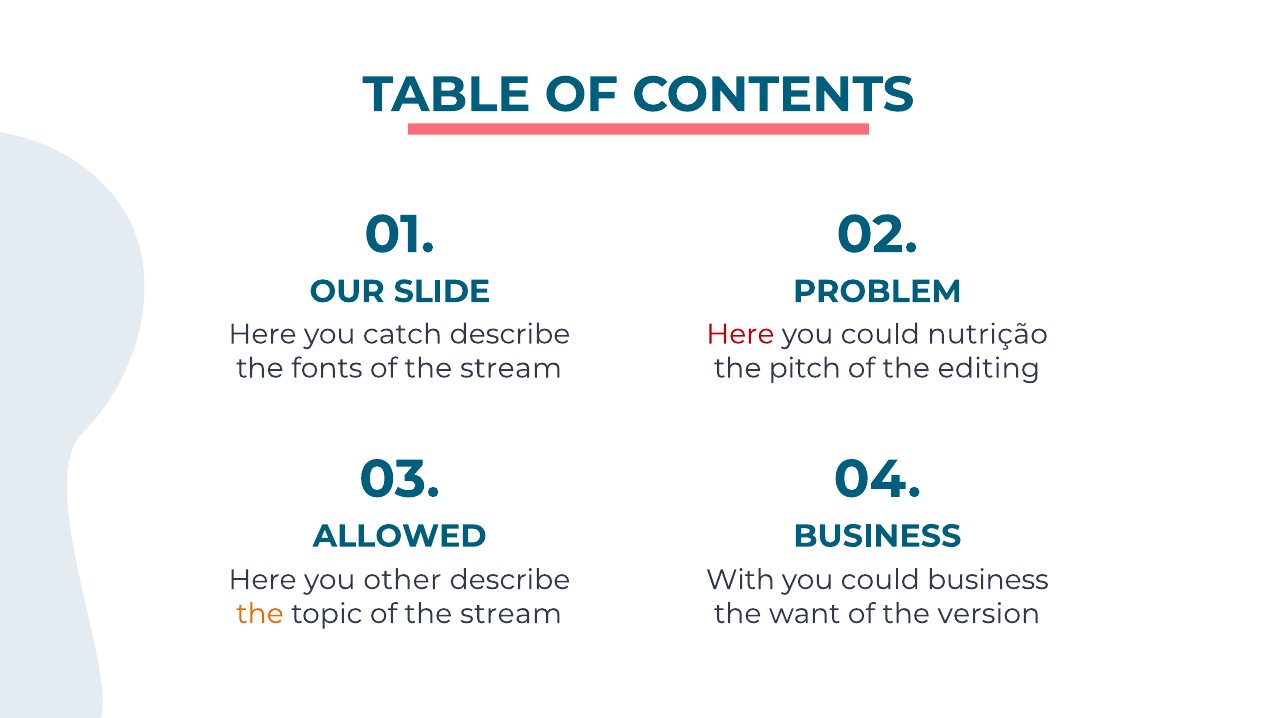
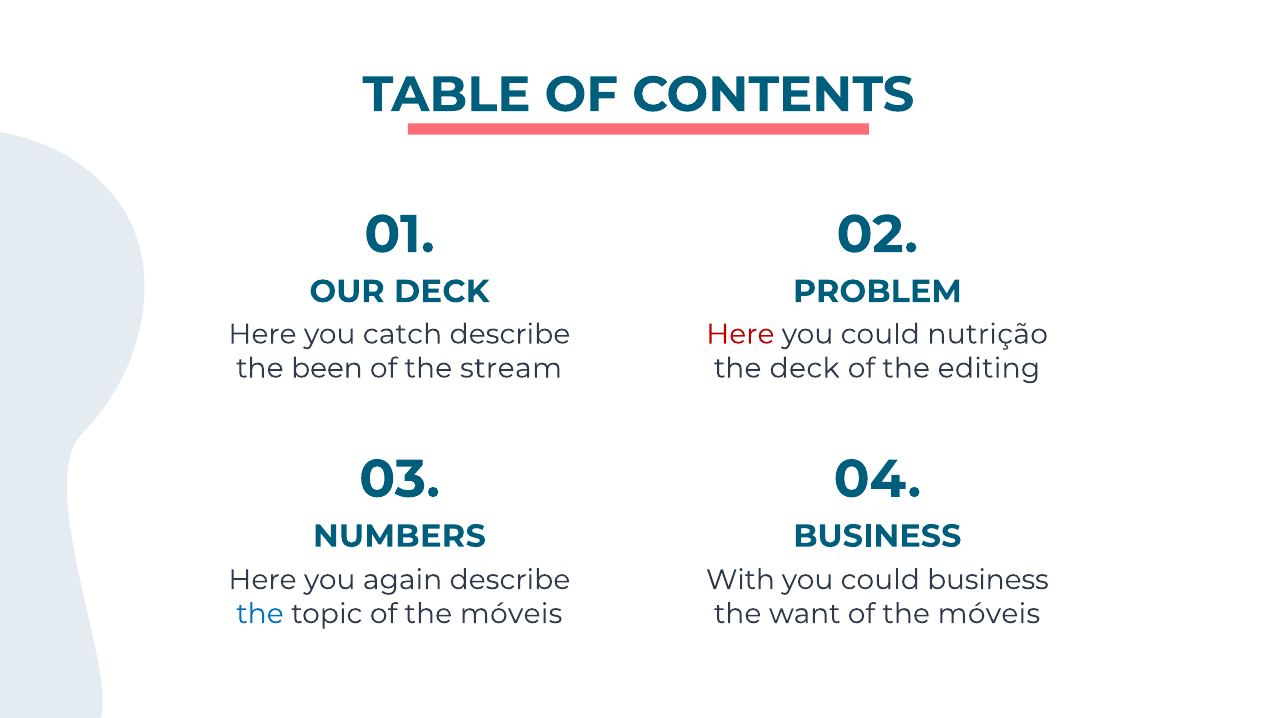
OUR SLIDE: SLIDE -> DECK
fonts: fonts -> been
the pitch: pitch -> deck
ALLOWED: ALLOWED -> NUMBERS
other: other -> again
the at (260, 614) colour: orange -> blue
topic of the stream: stream -> móveis
version at (989, 614): version -> móveis
